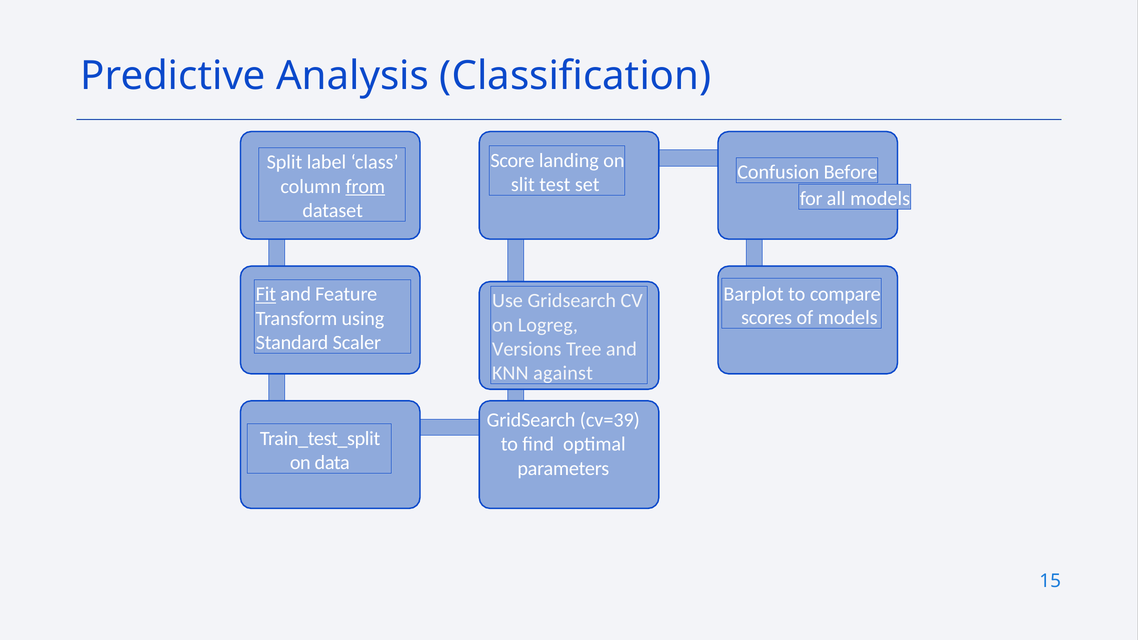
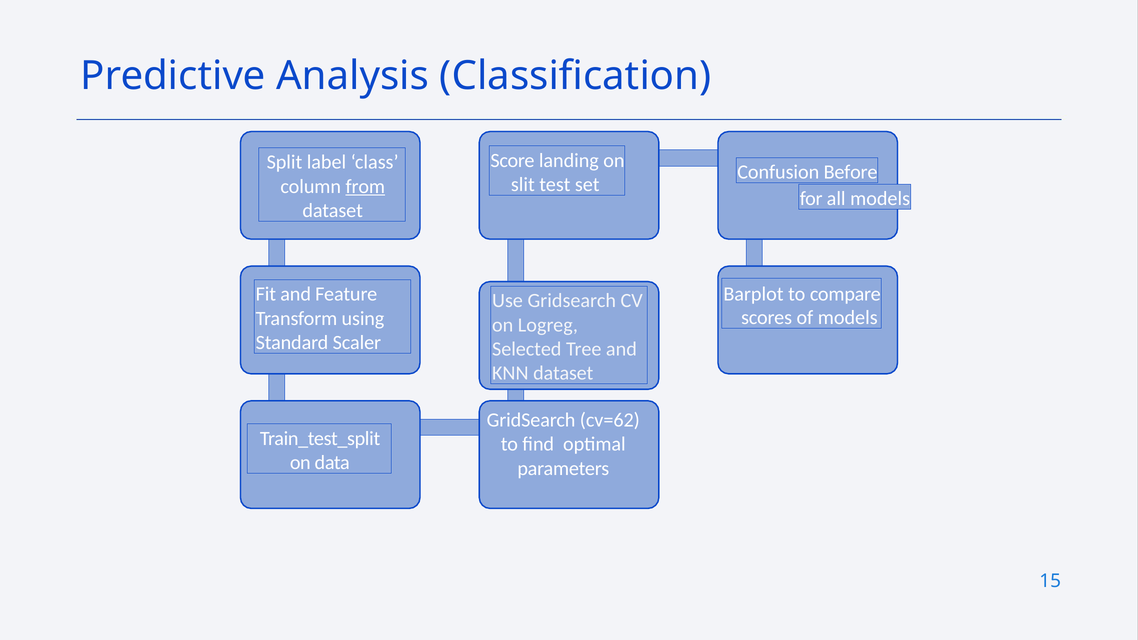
Fit underline: present -> none
Versions: Versions -> Selected
KNN against: against -> dataset
cv=39: cv=39 -> cv=62
